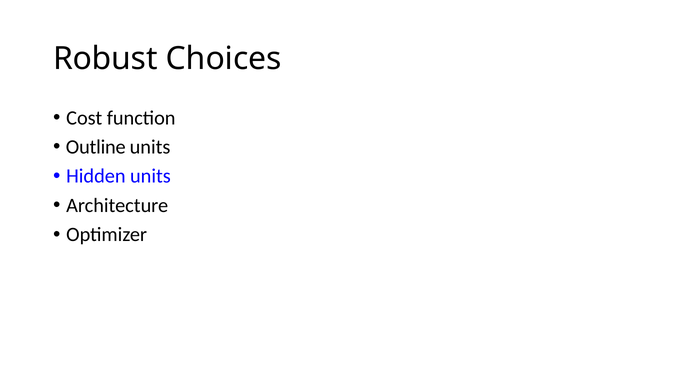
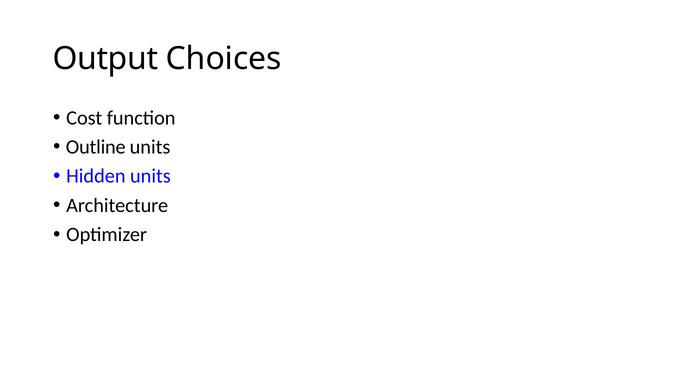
Robust: Robust -> Output
